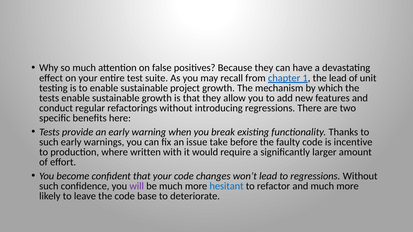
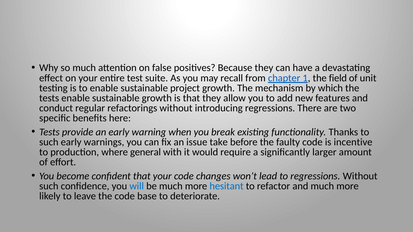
the lead: lead -> field
written: written -> general
will colour: purple -> blue
